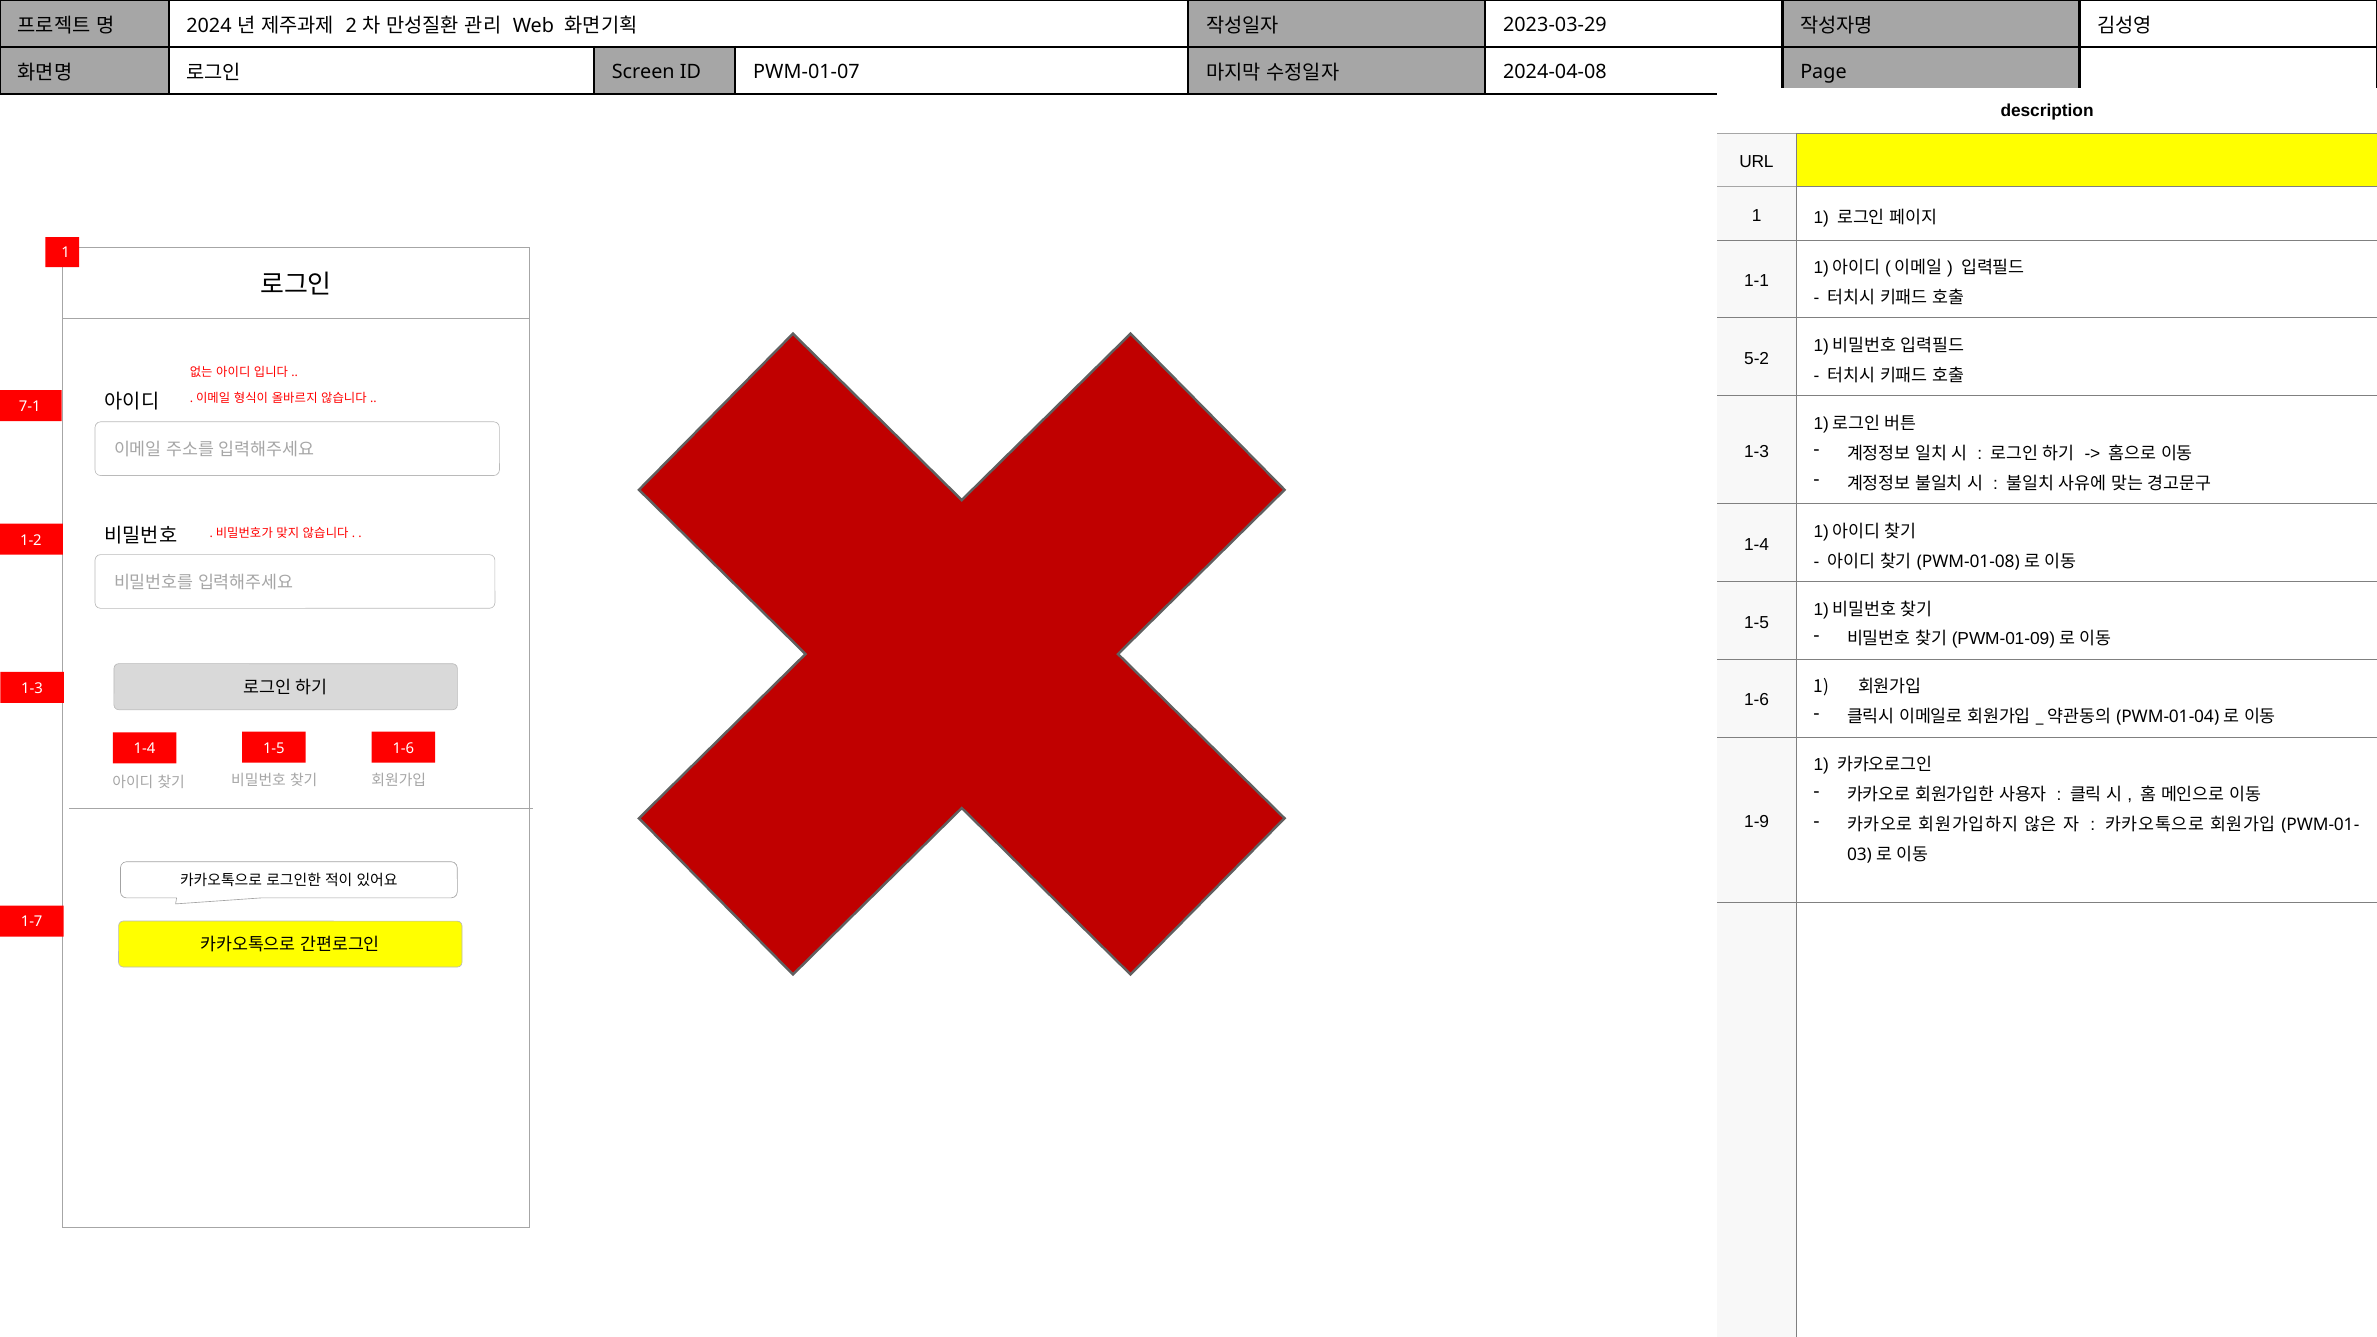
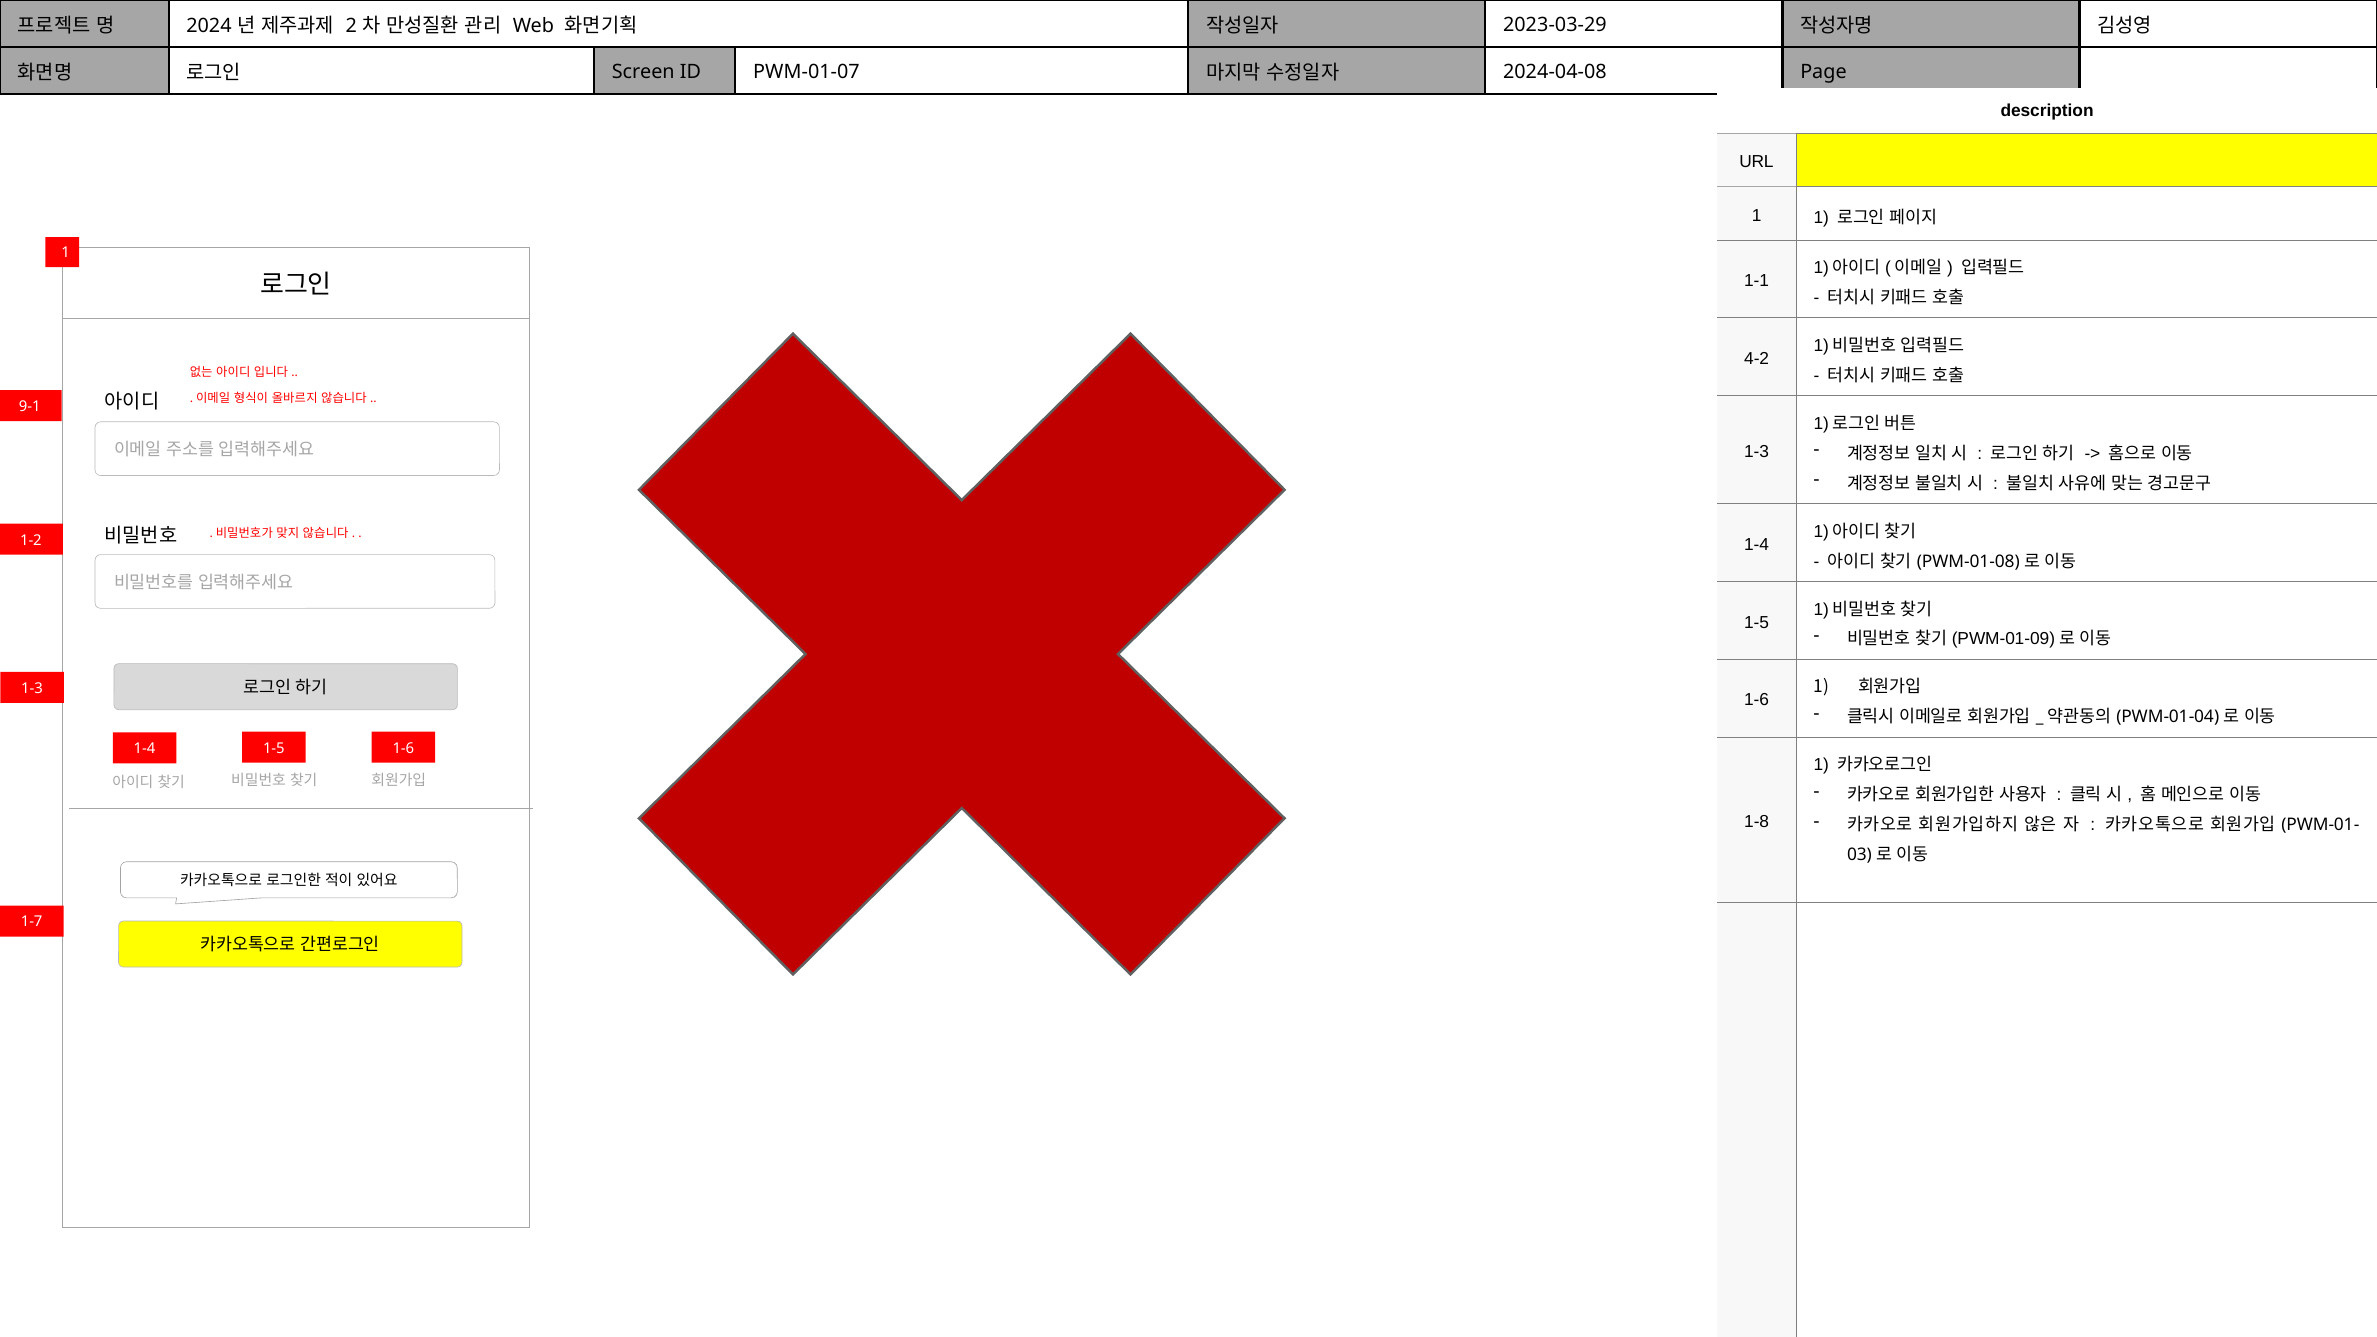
5-2: 5-2 -> 4-2
7-1: 7-1 -> 9-1
1-9: 1-9 -> 1-8
